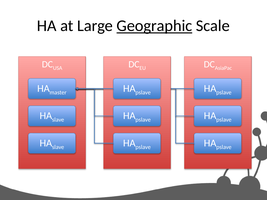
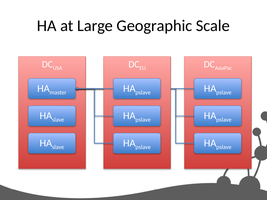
Geographic underline: present -> none
